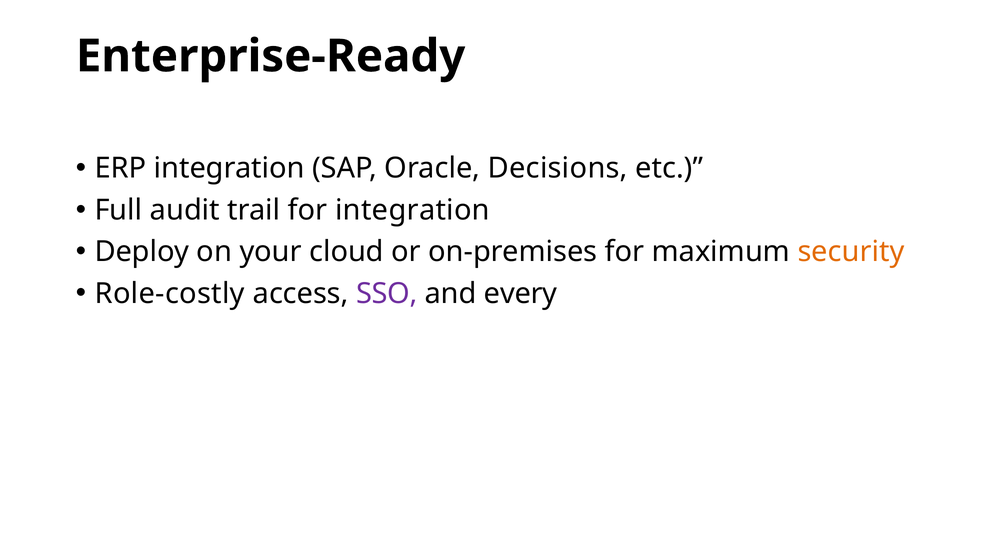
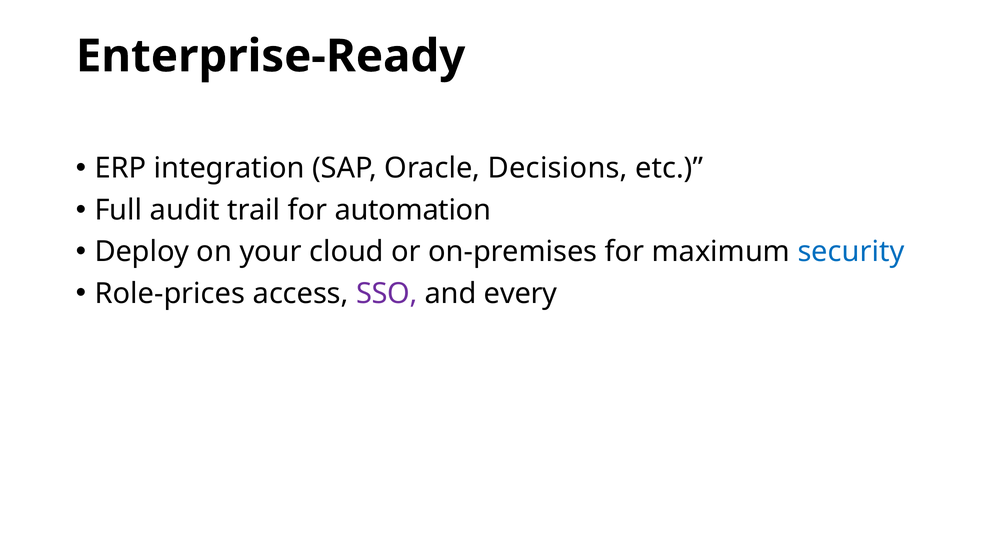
for integration: integration -> automation
security colour: orange -> blue
Role-costly: Role-costly -> Role-prices
